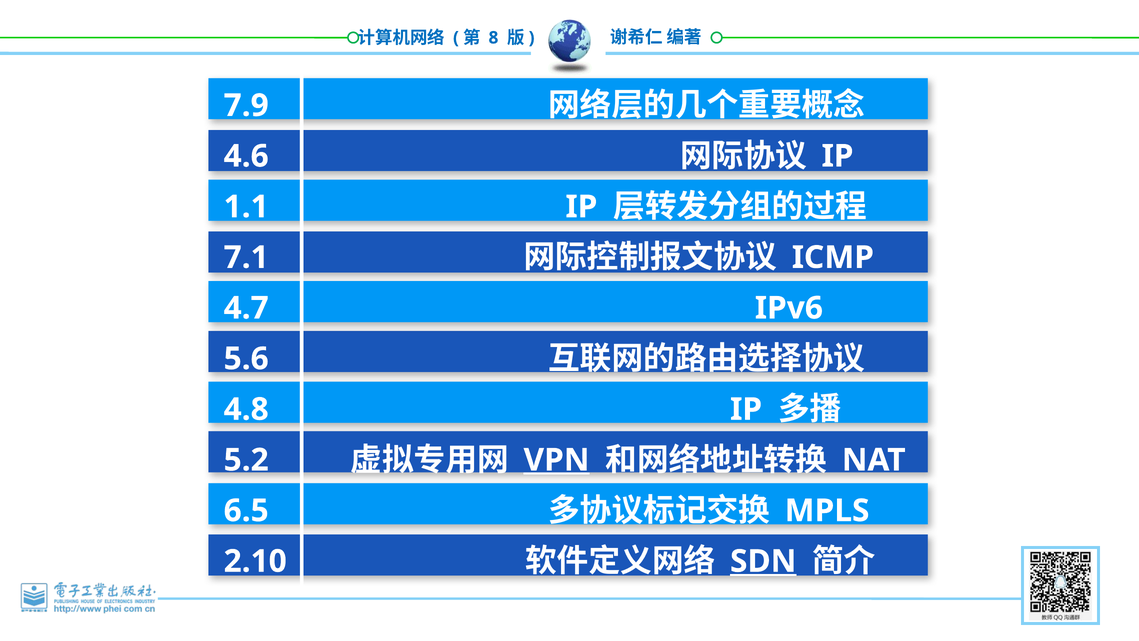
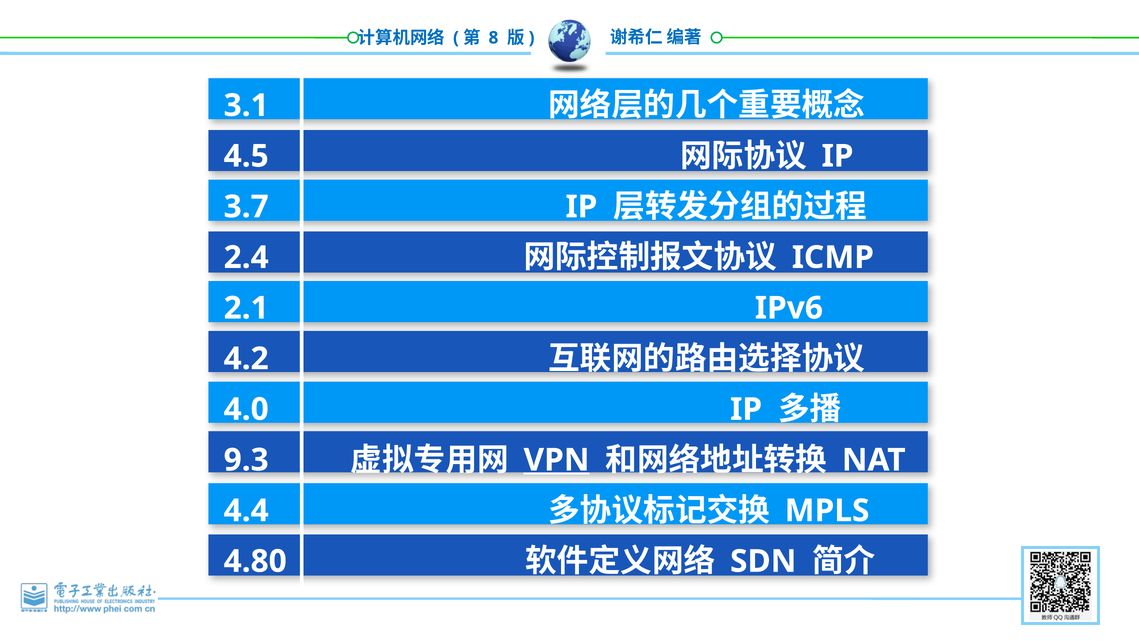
7.9: 7.9 -> 3.1
4.6: 4.6 -> 4.5
1.1: 1.1 -> 3.7
7.1: 7.1 -> 2.4
4.7: 4.7 -> 2.1
5.6: 5.6 -> 4.2
4.8: 4.8 -> 4.0
5.2: 5.2 -> 9.3
6.5: 6.5 -> 4.4
2.10: 2.10 -> 4.80
SDN underline: present -> none
